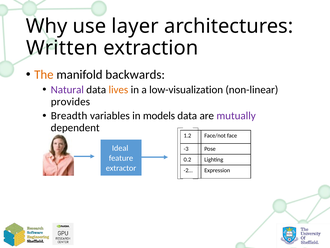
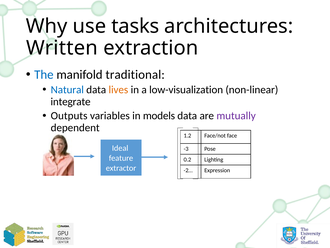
layer: layer -> tasks
The colour: orange -> blue
backwards: backwards -> traditional
Natural colour: purple -> blue
provides: provides -> integrate
Breadth: Breadth -> Outputs
